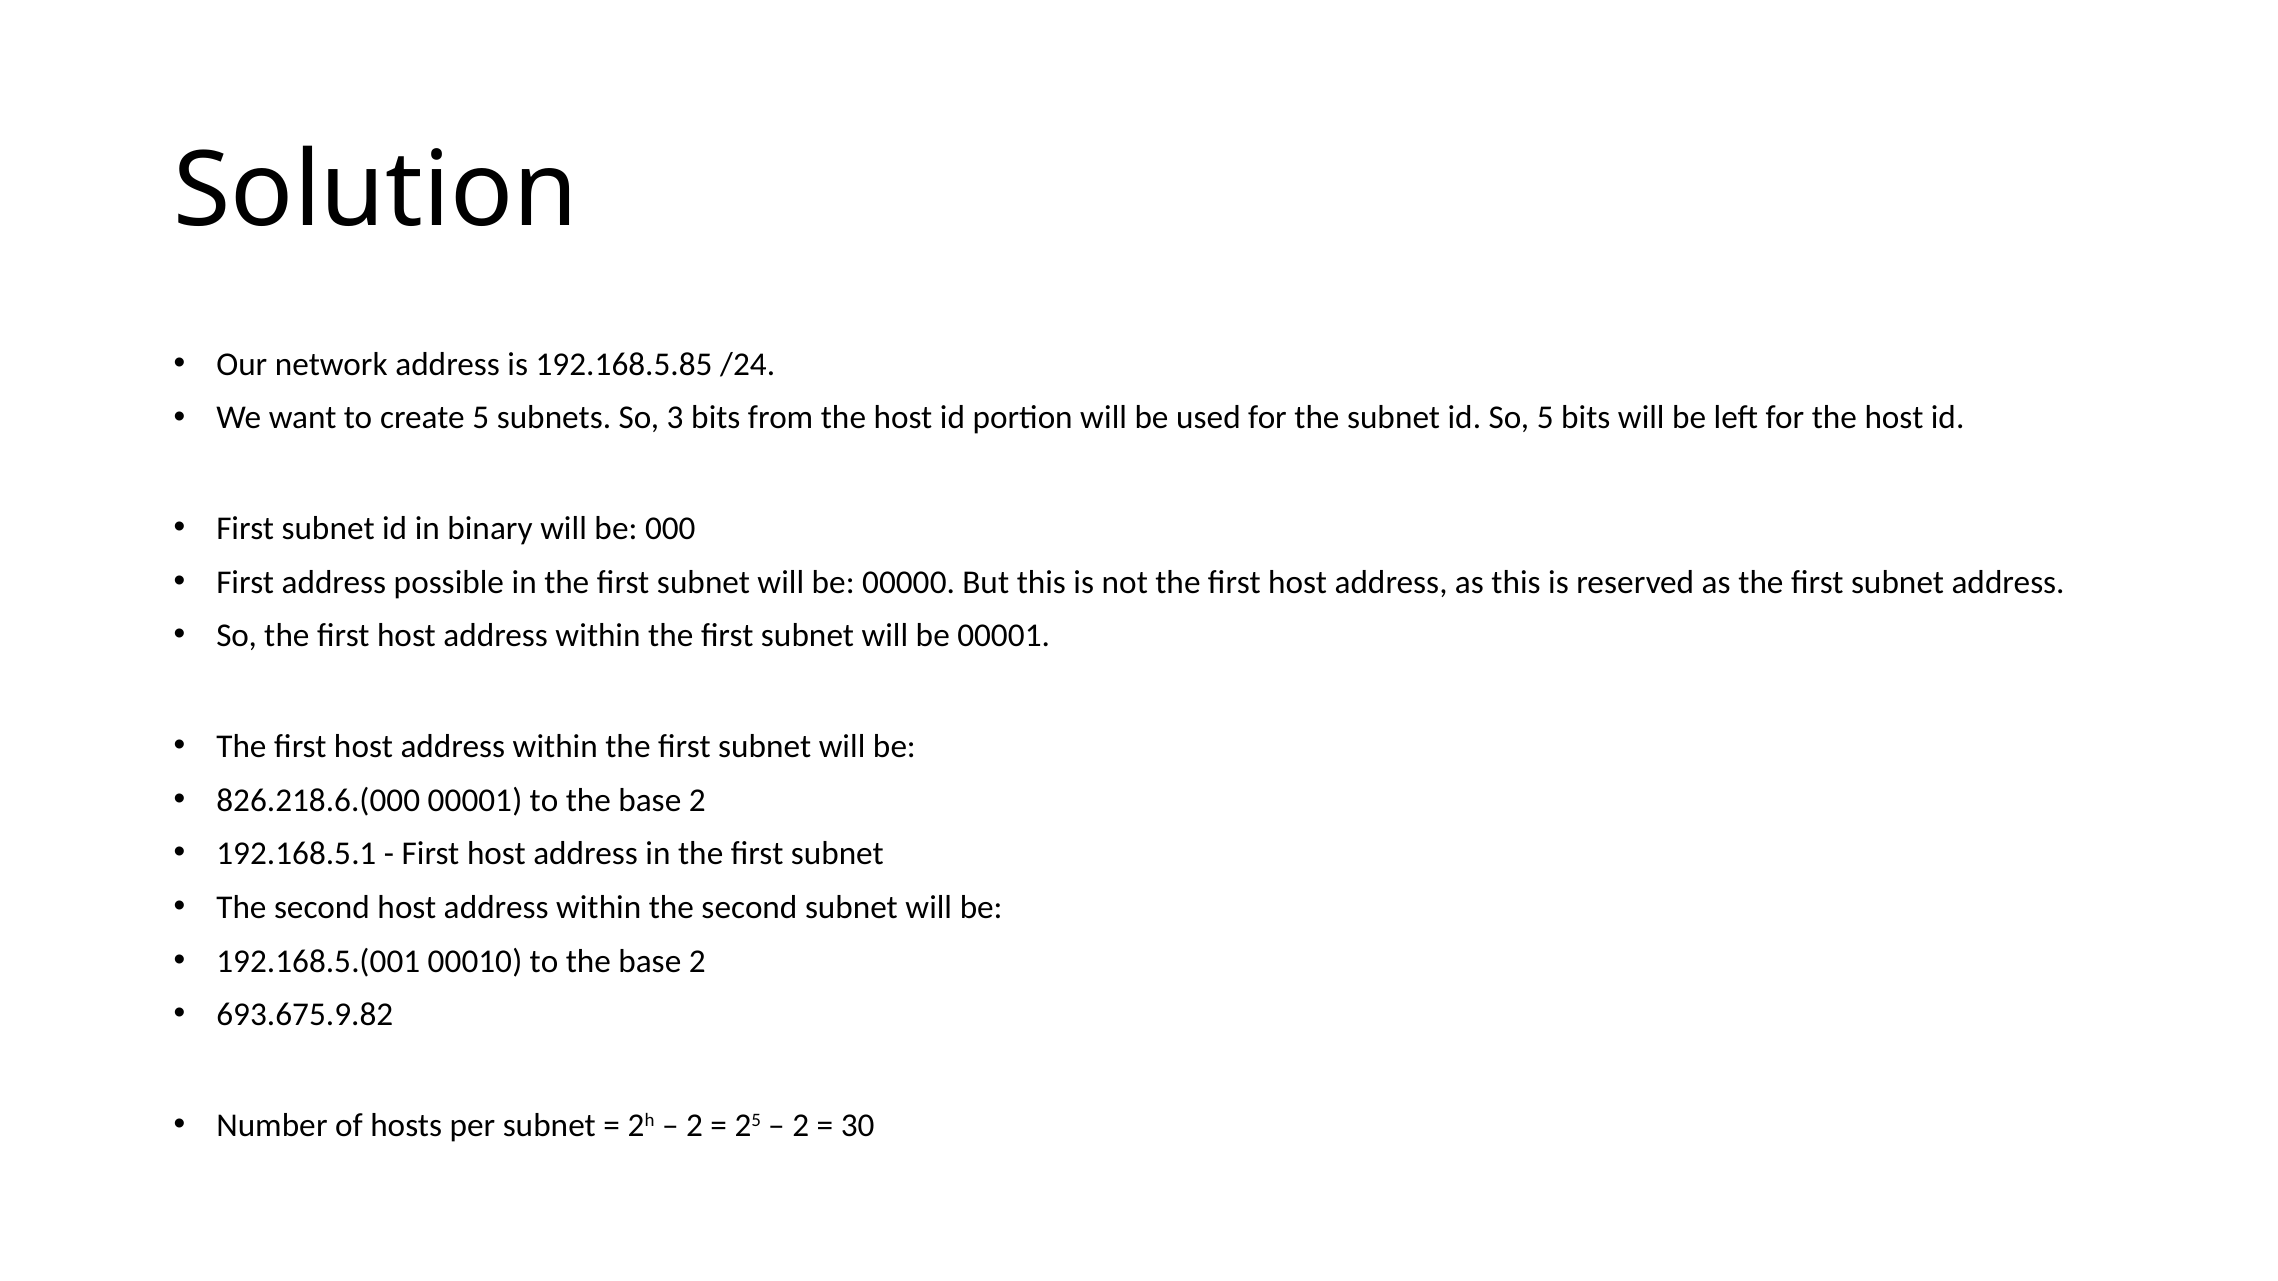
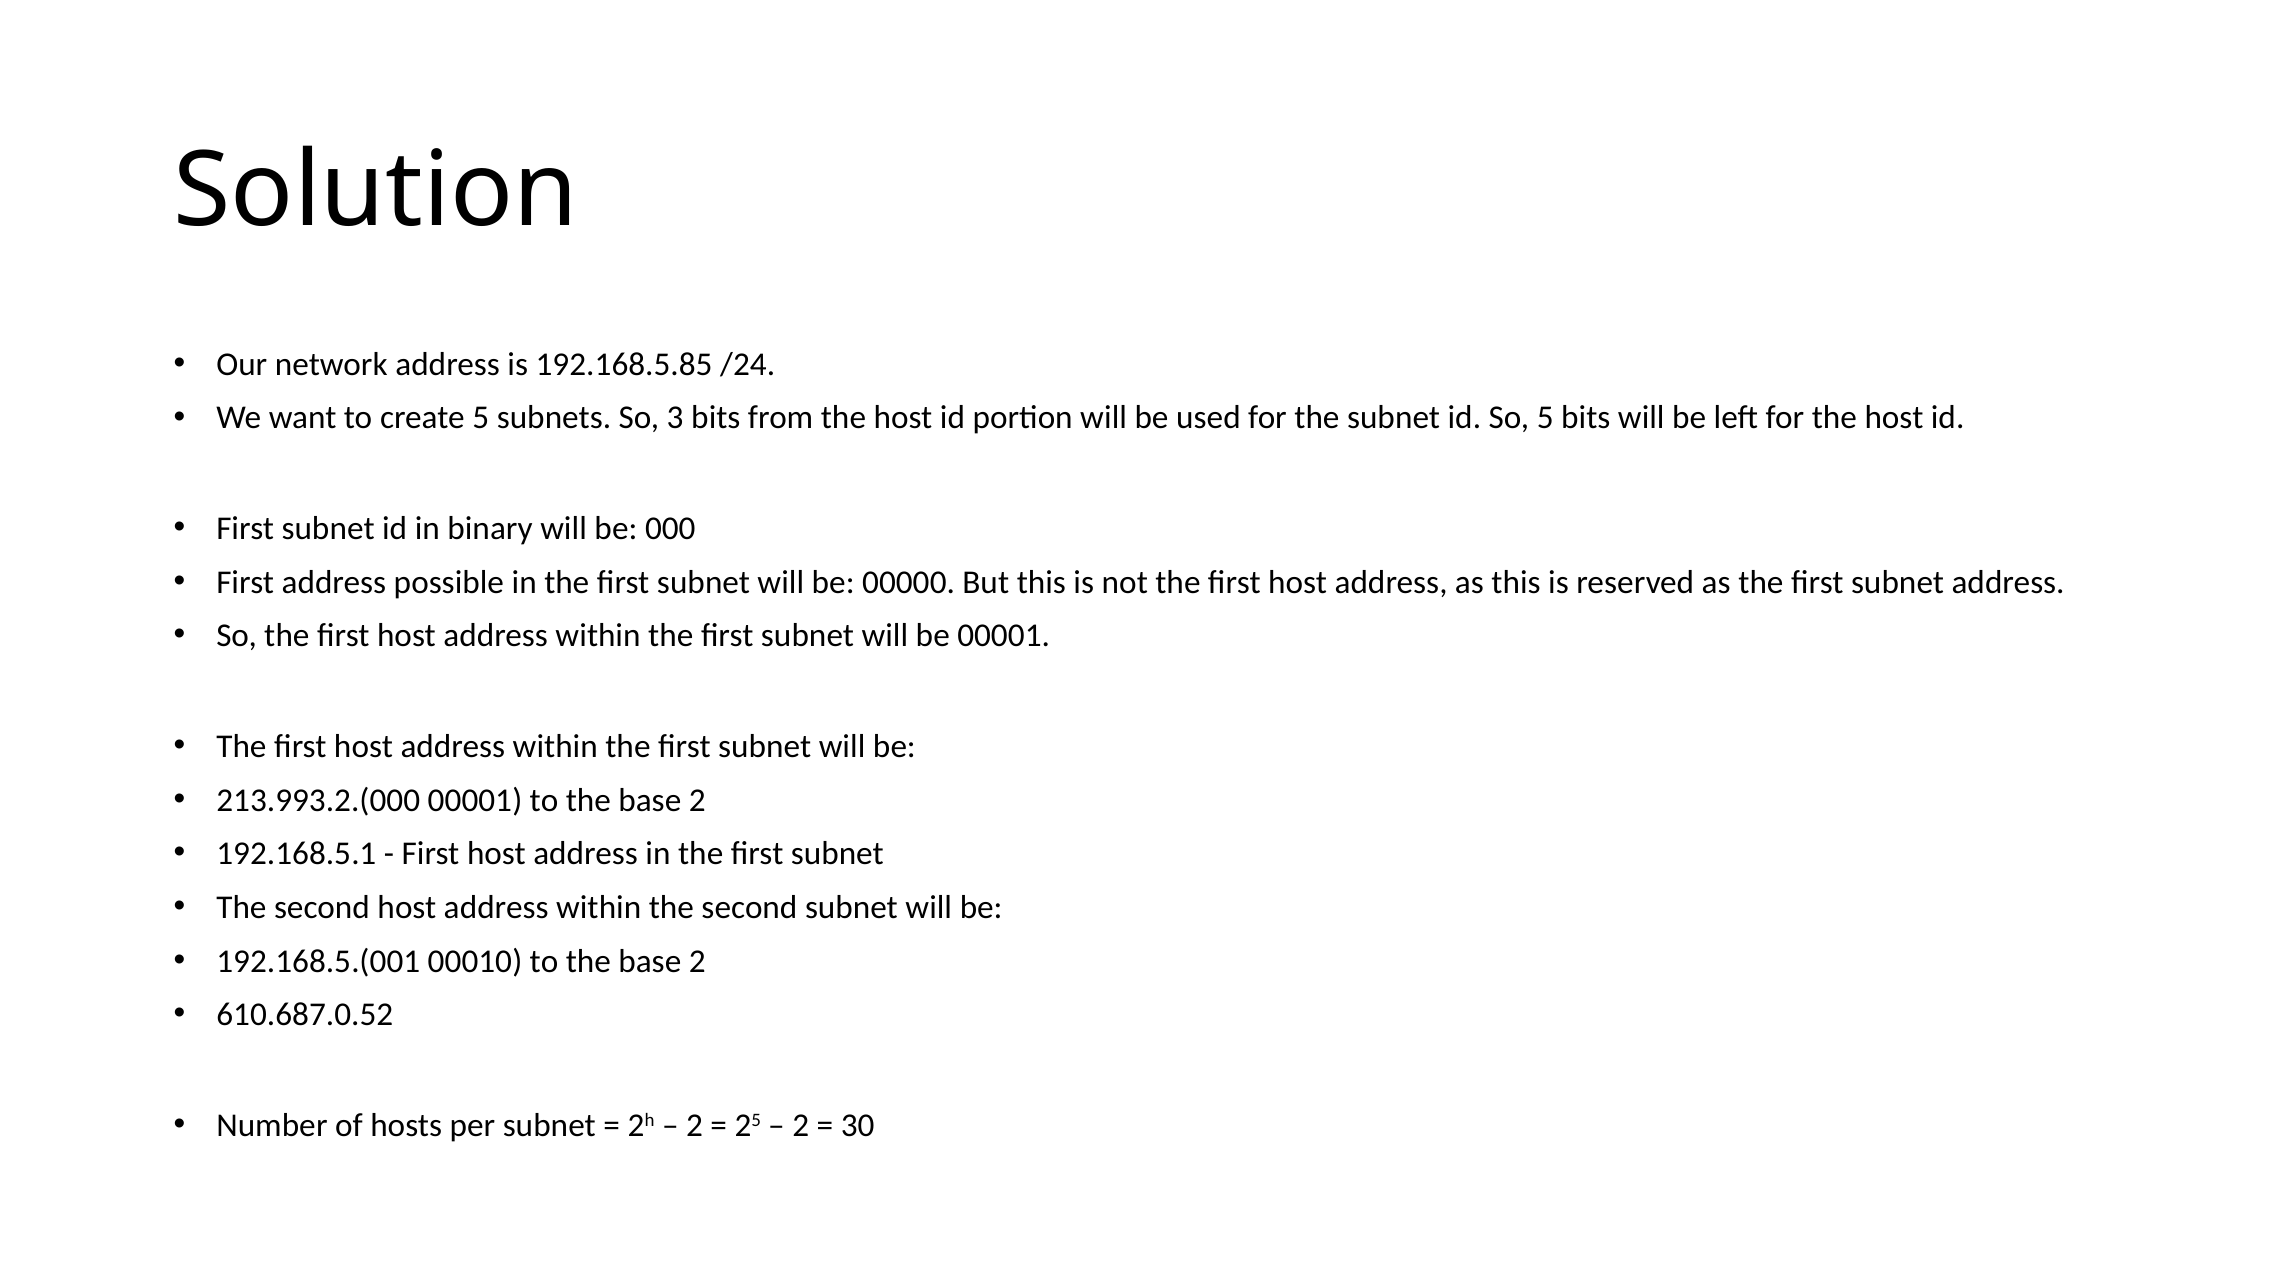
826.218.6.(000: 826.218.6.(000 -> 213.993.2.(000
693.675.9.82: 693.675.9.82 -> 610.687.0.52
